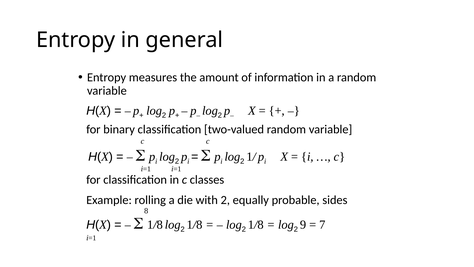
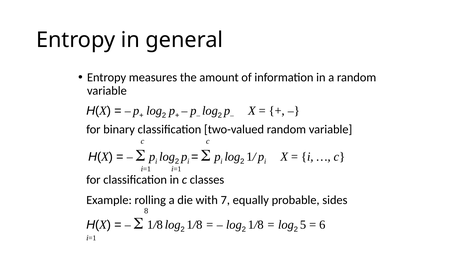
with 2: 2 -> 7
9: 9 -> 5
7: 7 -> 6
